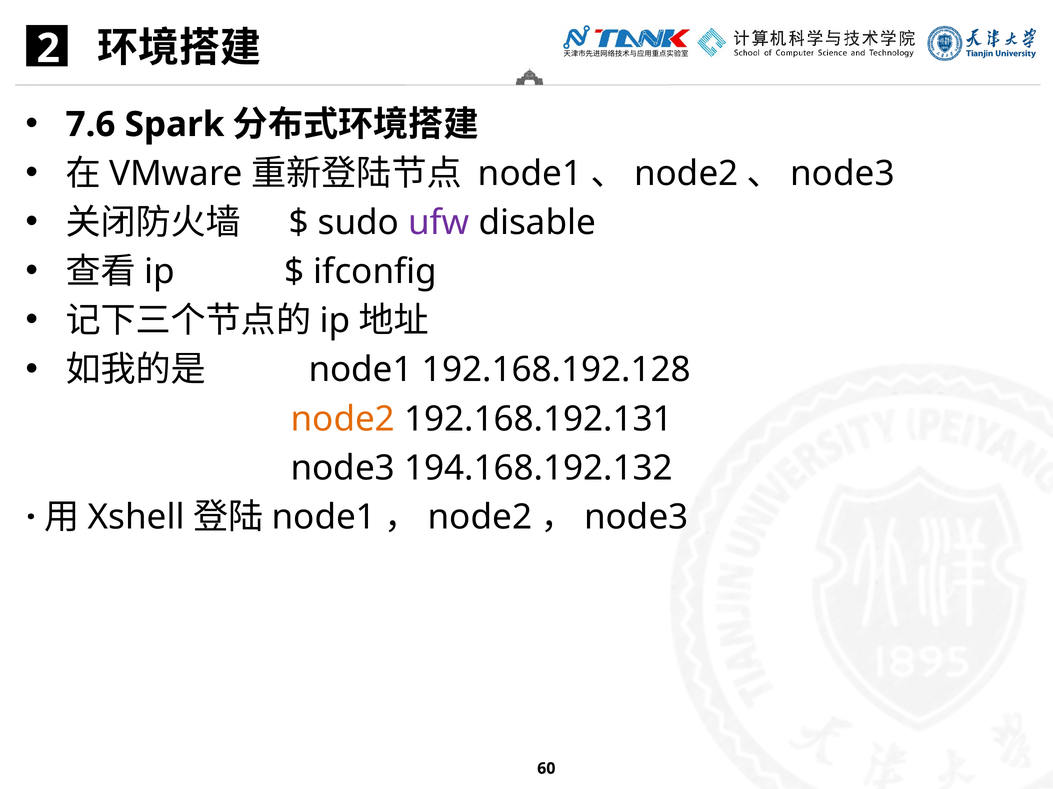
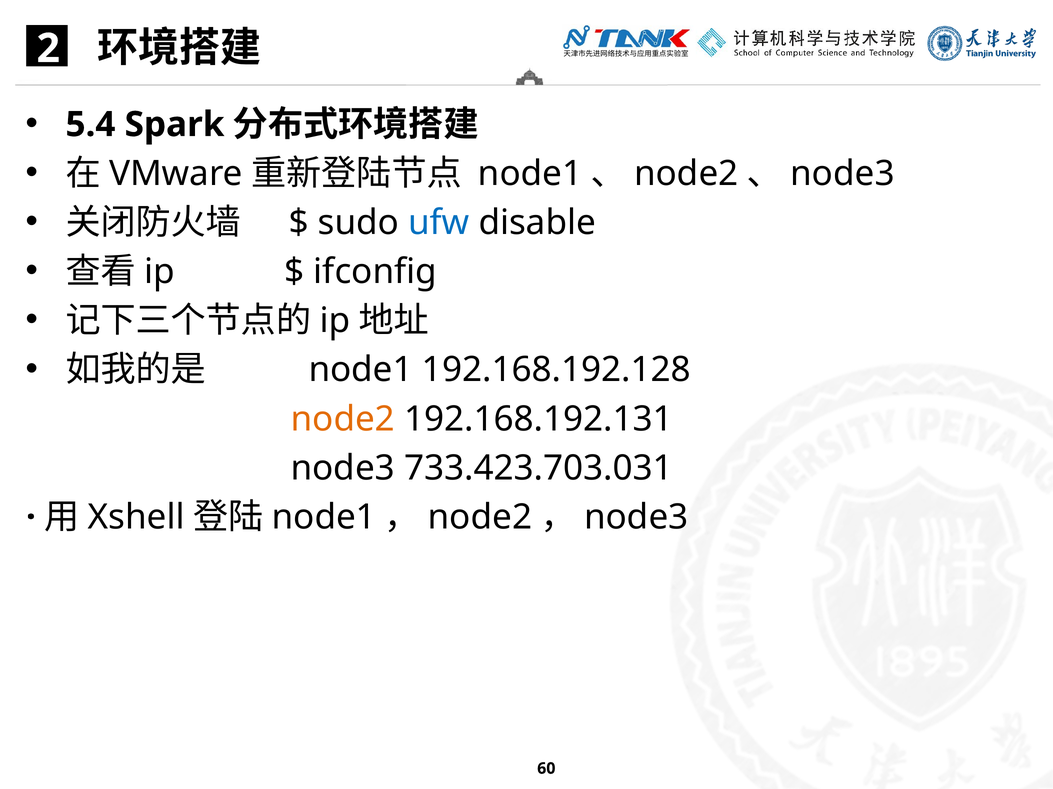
7.6: 7.6 -> 5.4
ufw colour: purple -> blue
194.168.192.132: 194.168.192.132 -> 733.423.703.031
